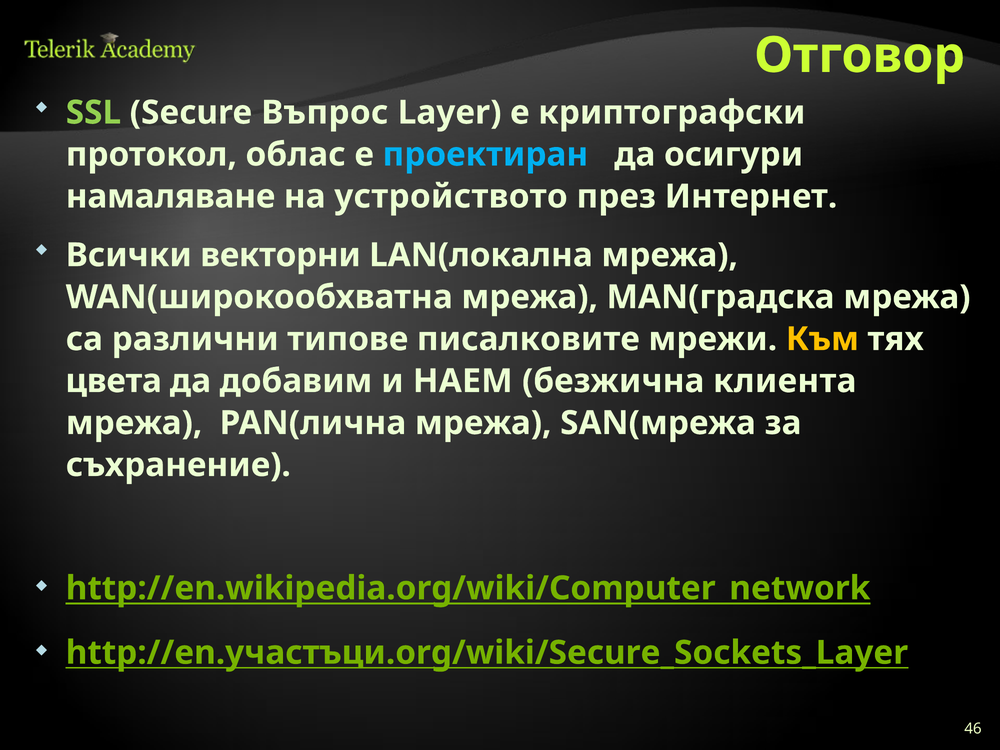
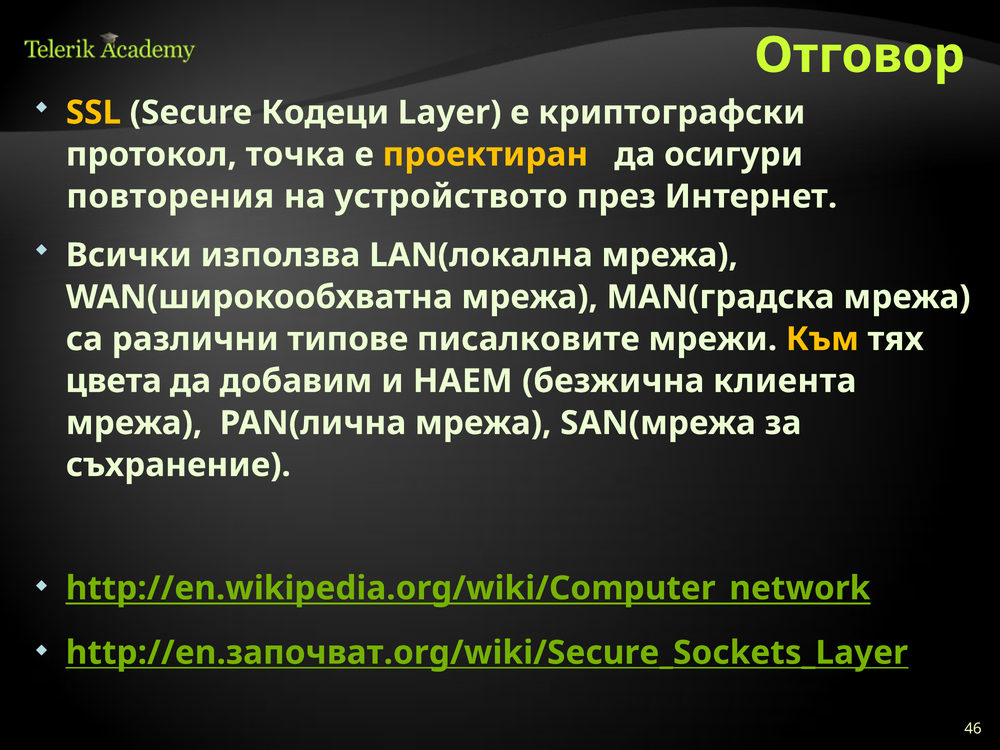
SSL colour: light green -> yellow
Въпрос: Въпрос -> Кодеци
облас: облас -> точка
проектиран colour: light blue -> yellow
намаляване: намаляване -> повторения
векторни: векторни -> използва
http://en.участъци.org/wiki/Secure_Sockets_Layer: http://en.участъци.org/wiki/Secure_Sockets_Layer -> http://en.започват.org/wiki/Secure_Sockets_Layer
